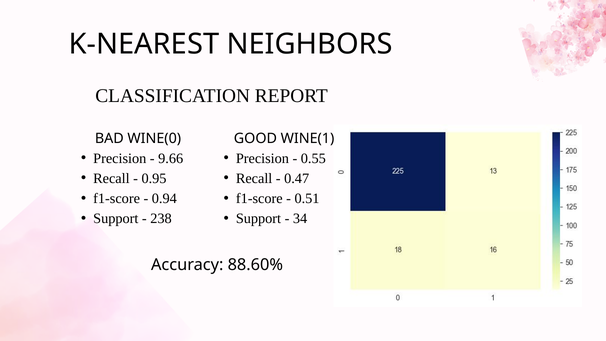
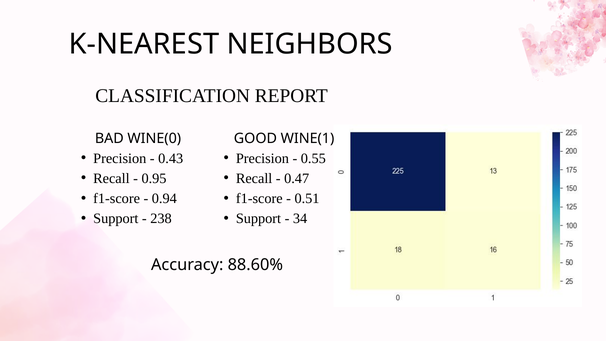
9.66: 9.66 -> 0.43
